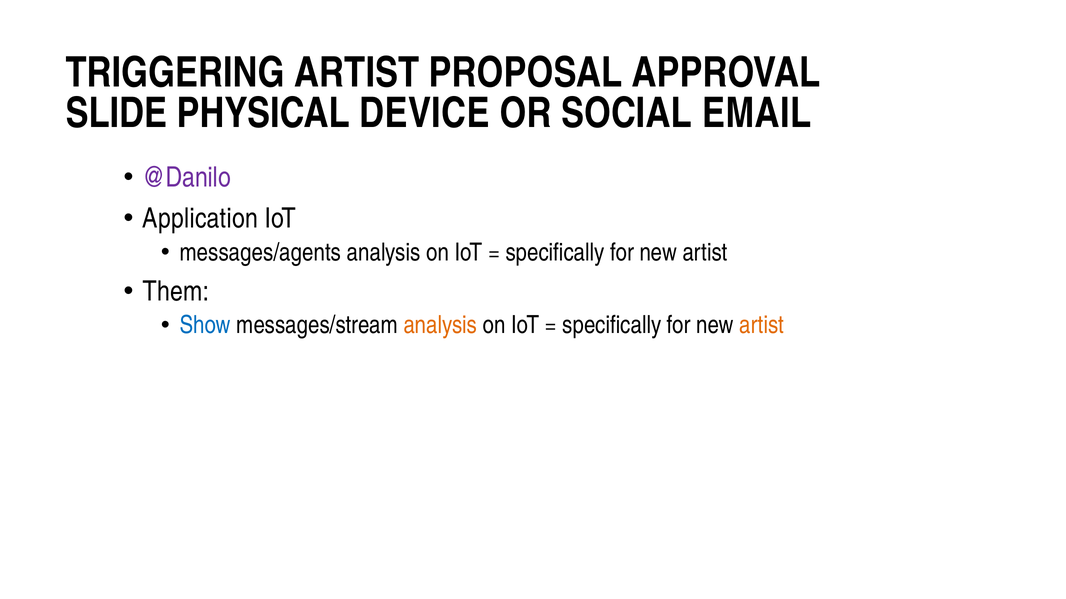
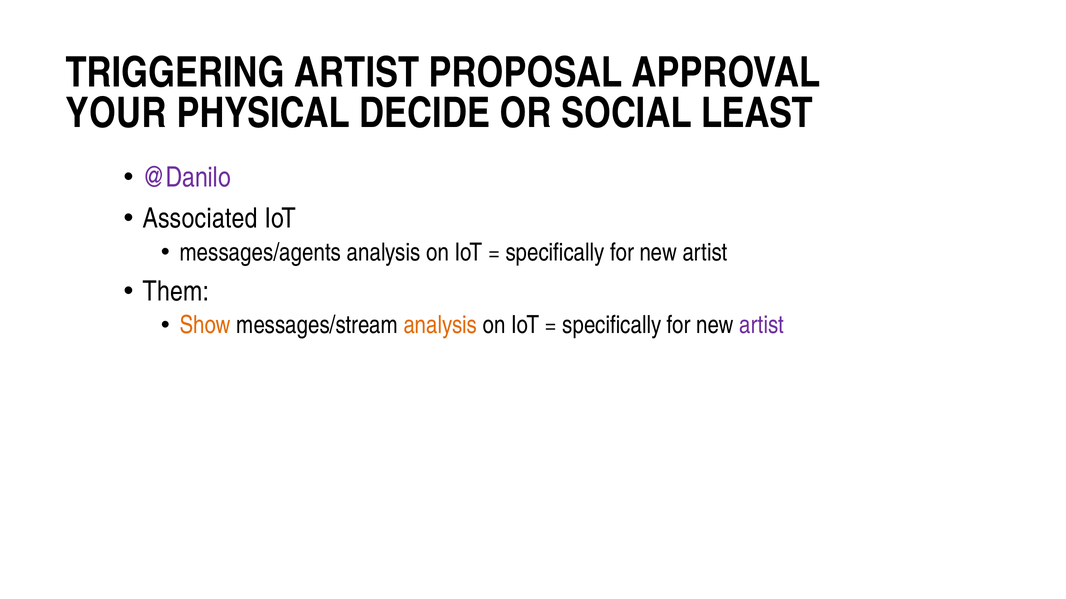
SLIDE: SLIDE -> YOUR
DEVICE: DEVICE -> DECIDE
EMAIL: EMAIL -> LEAST
Application: Application -> Associated
Show colour: blue -> orange
artist at (762, 326) colour: orange -> purple
